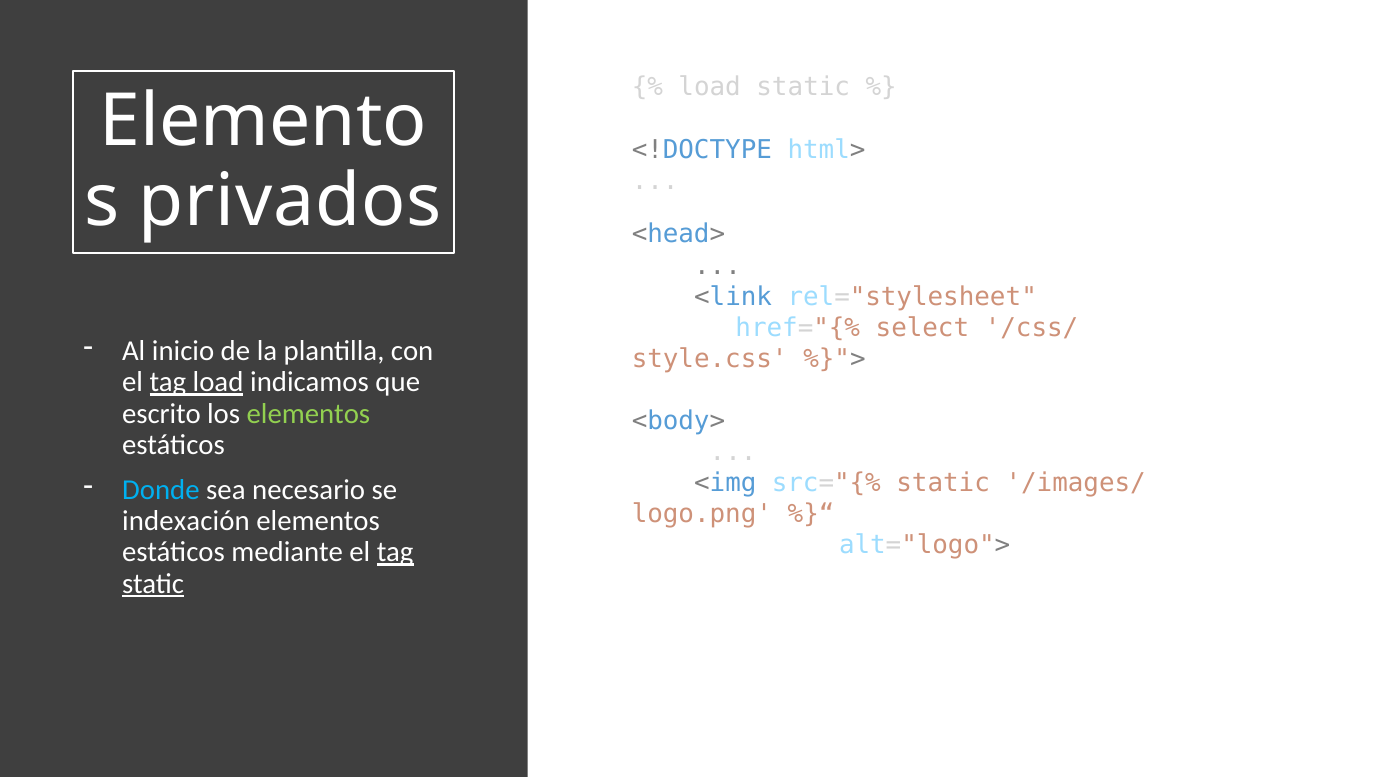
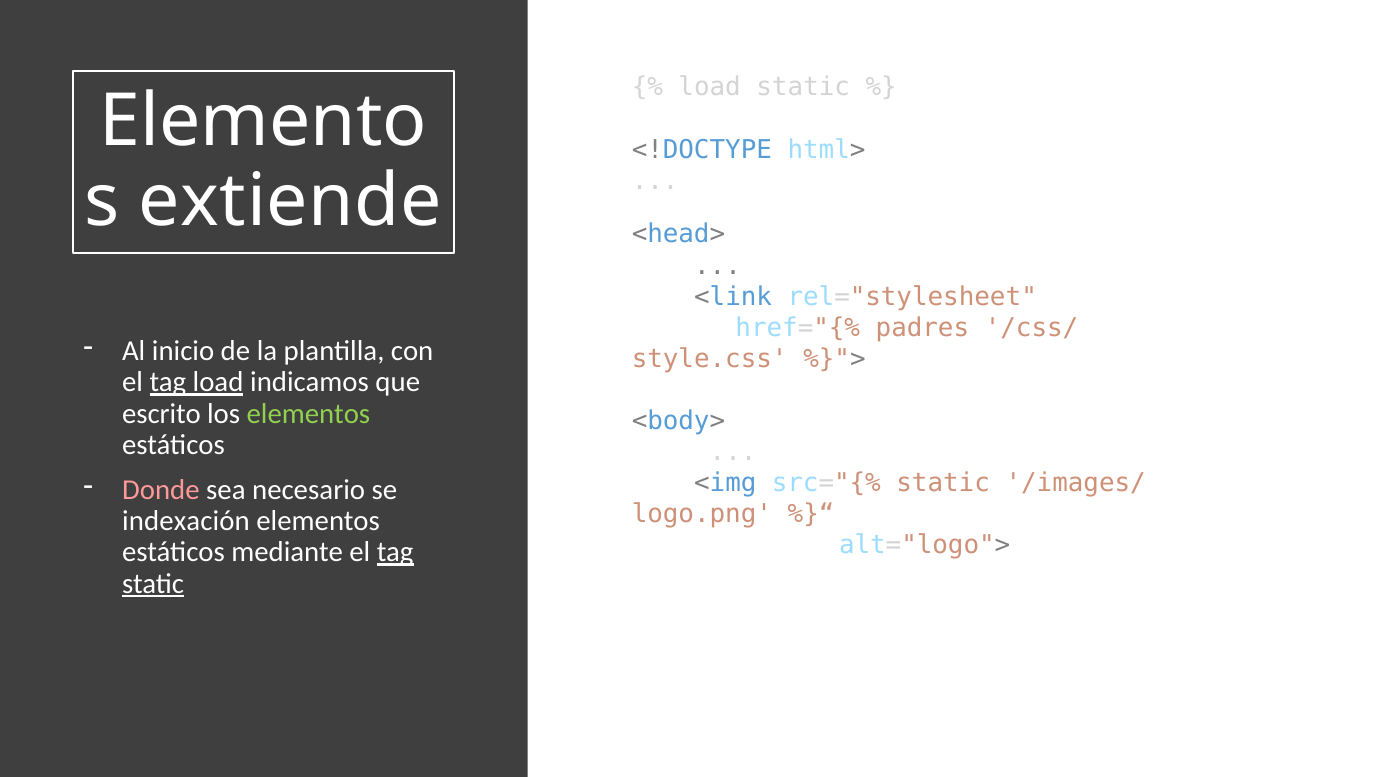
privados: privados -> extiende
select: select -> padres
Donde colour: light blue -> pink
